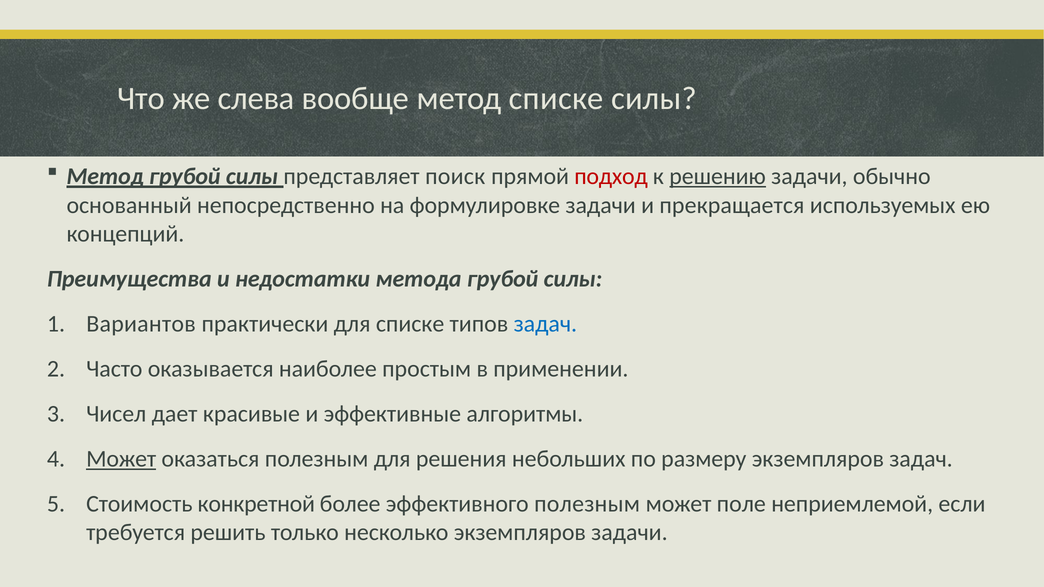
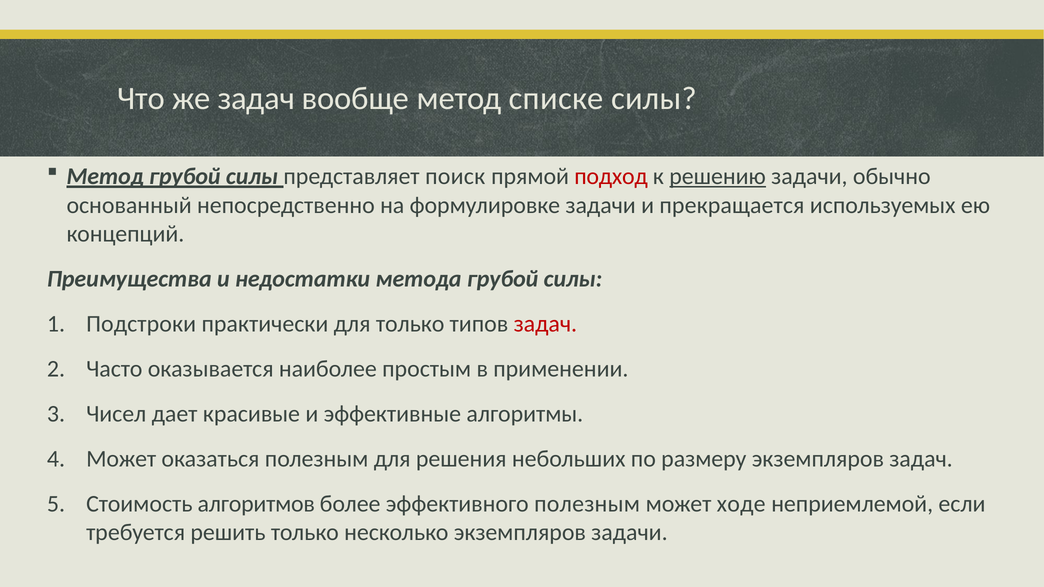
же слева: слева -> задач
Вариантов: Вариантов -> Подстроки
для списке: списке -> только
задач at (545, 324) colour: blue -> red
Может at (121, 459) underline: present -> none
конкретной: конкретной -> алгоритмов
поле: поле -> ходе
